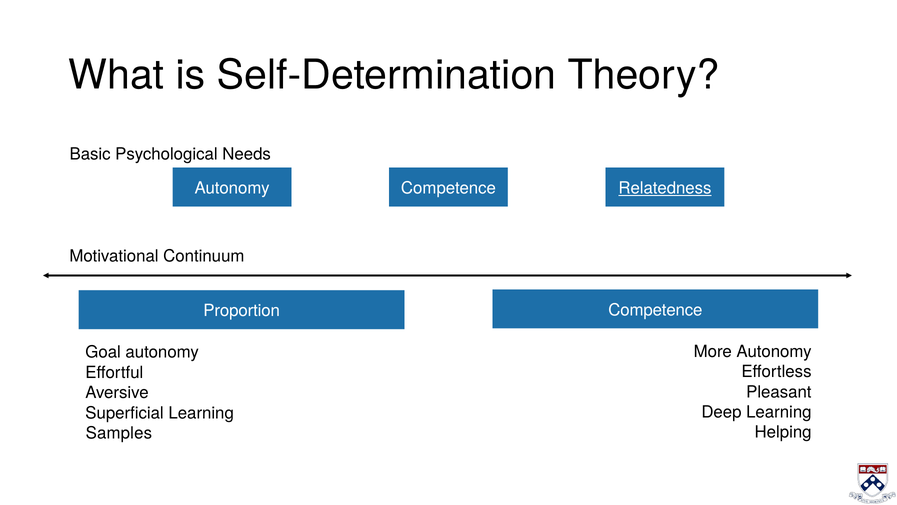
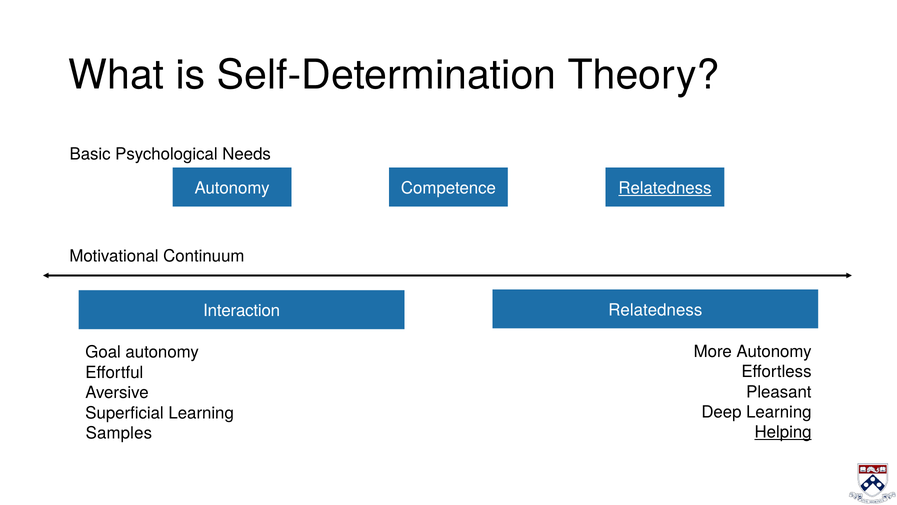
Competence at (655, 310): Competence -> Relatedness
Proportion: Proportion -> Interaction
Helping underline: none -> present
